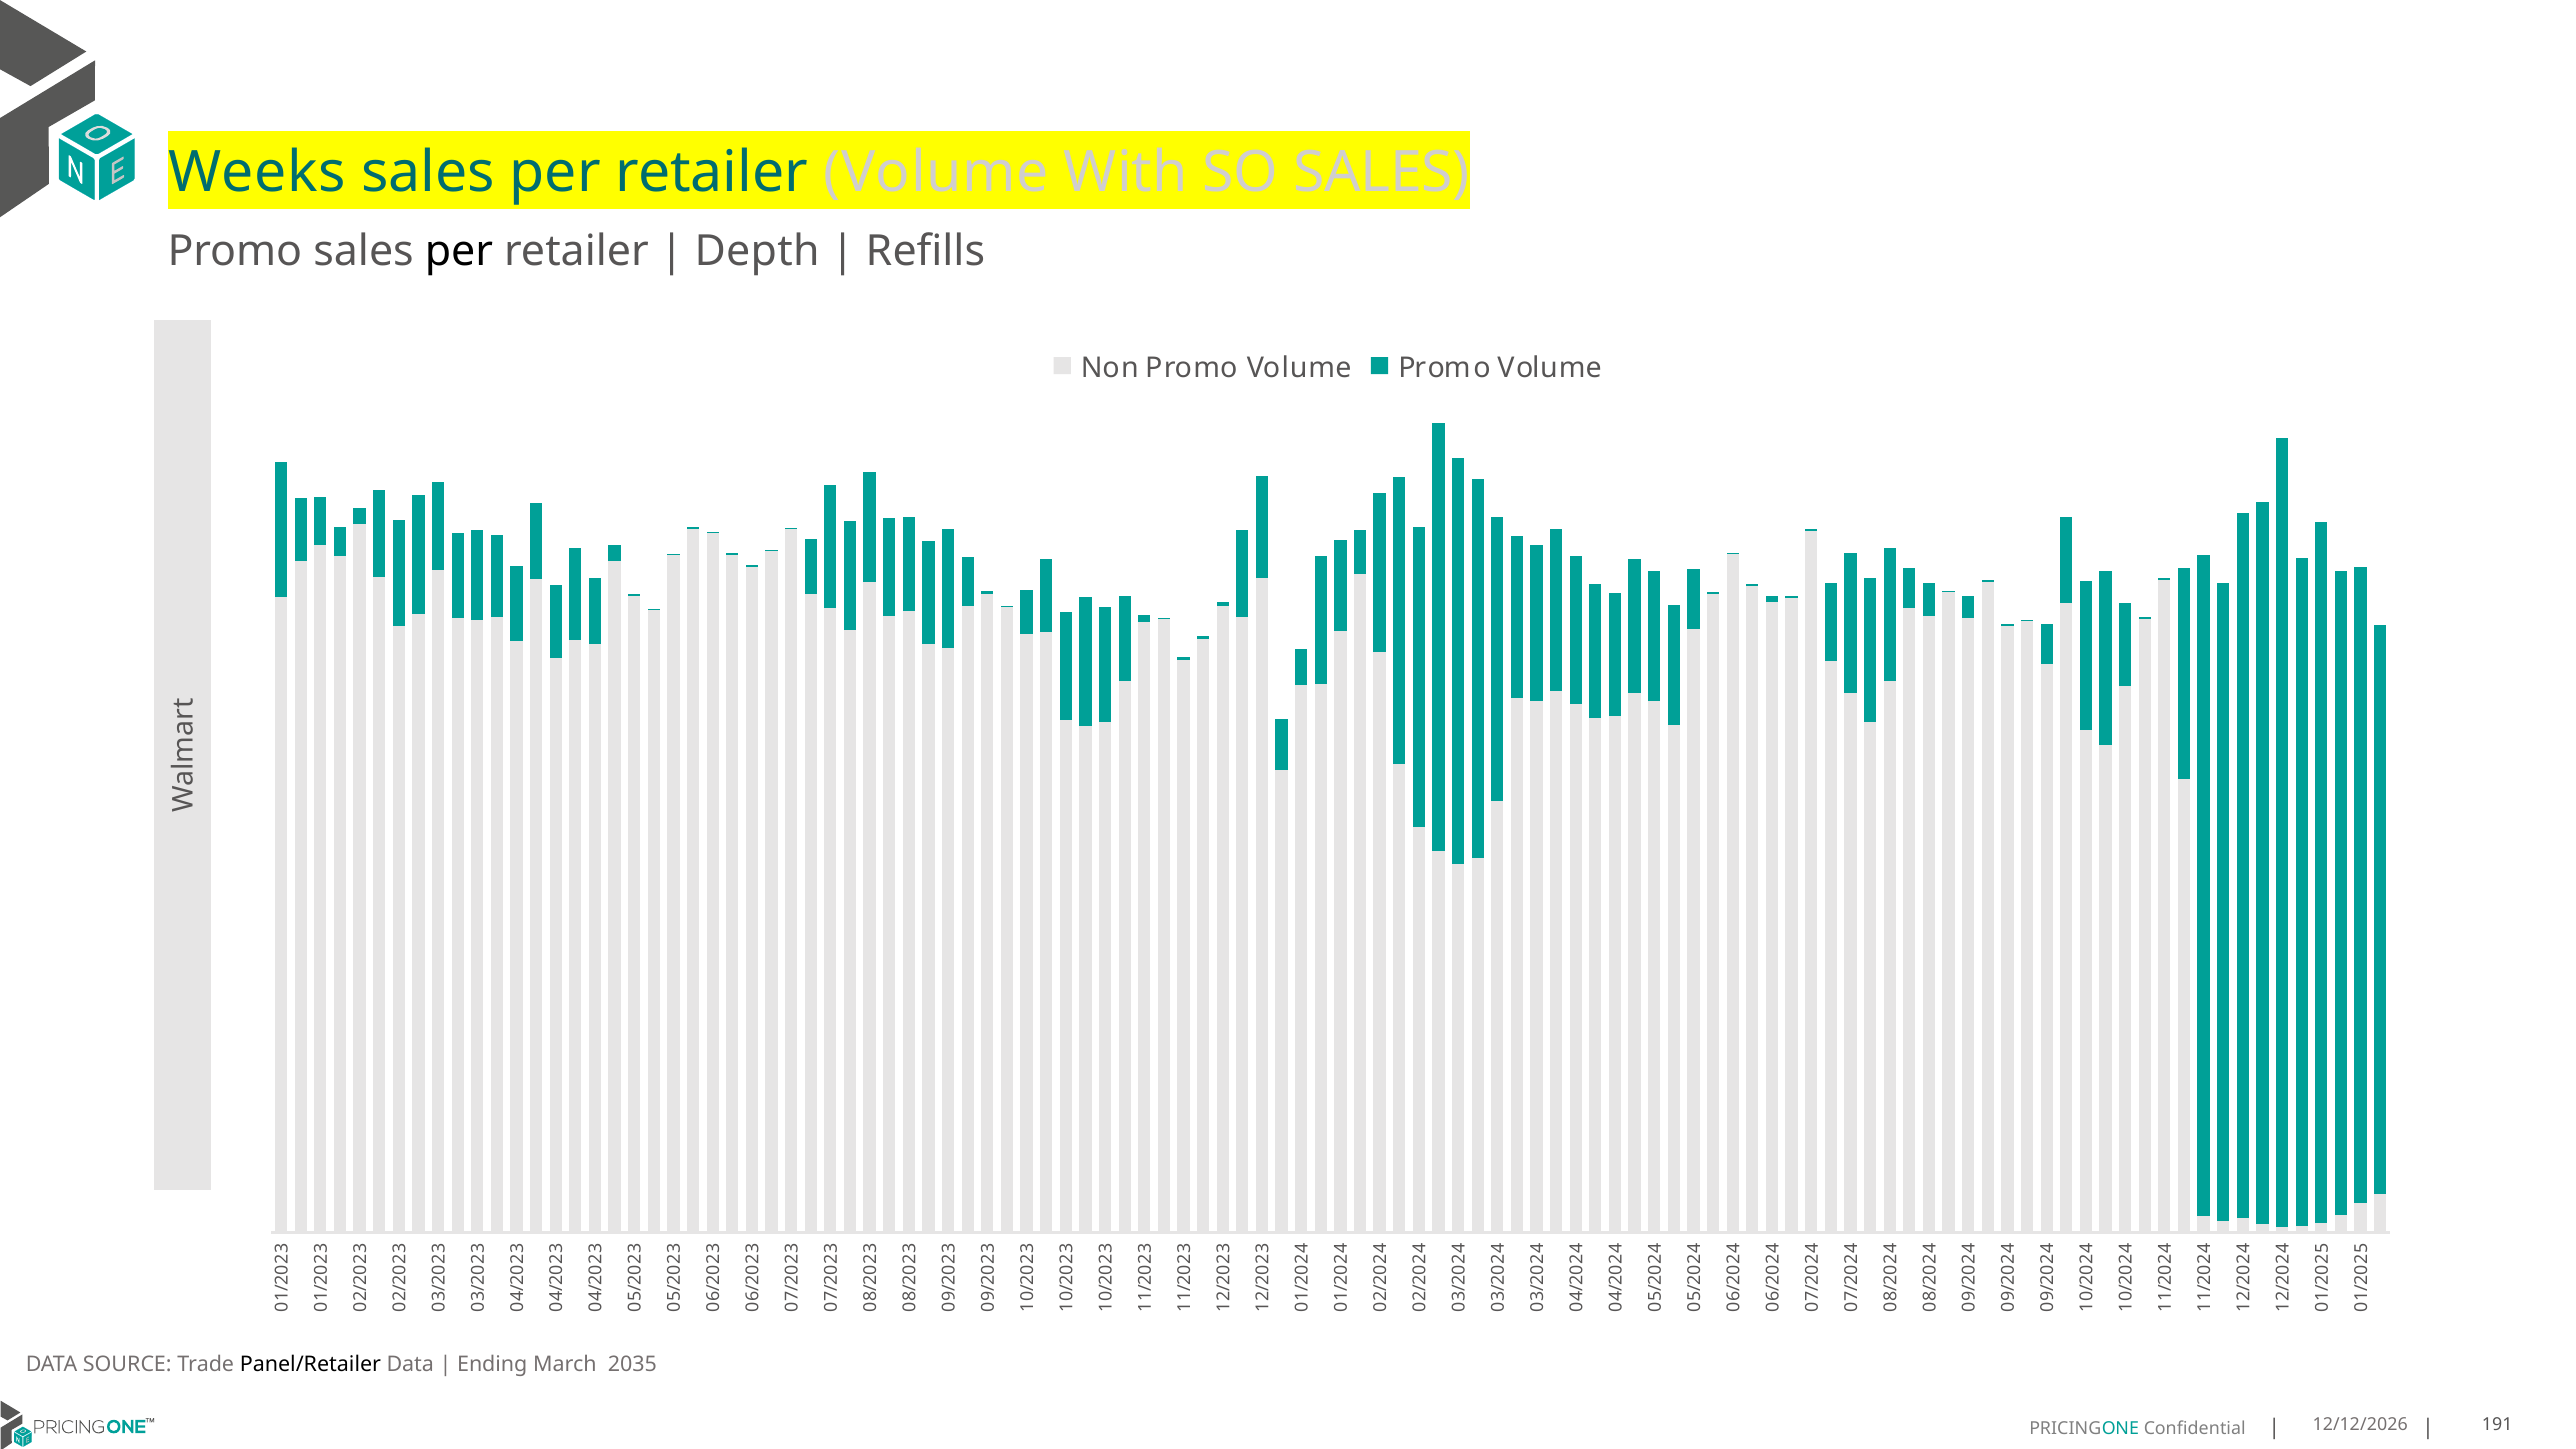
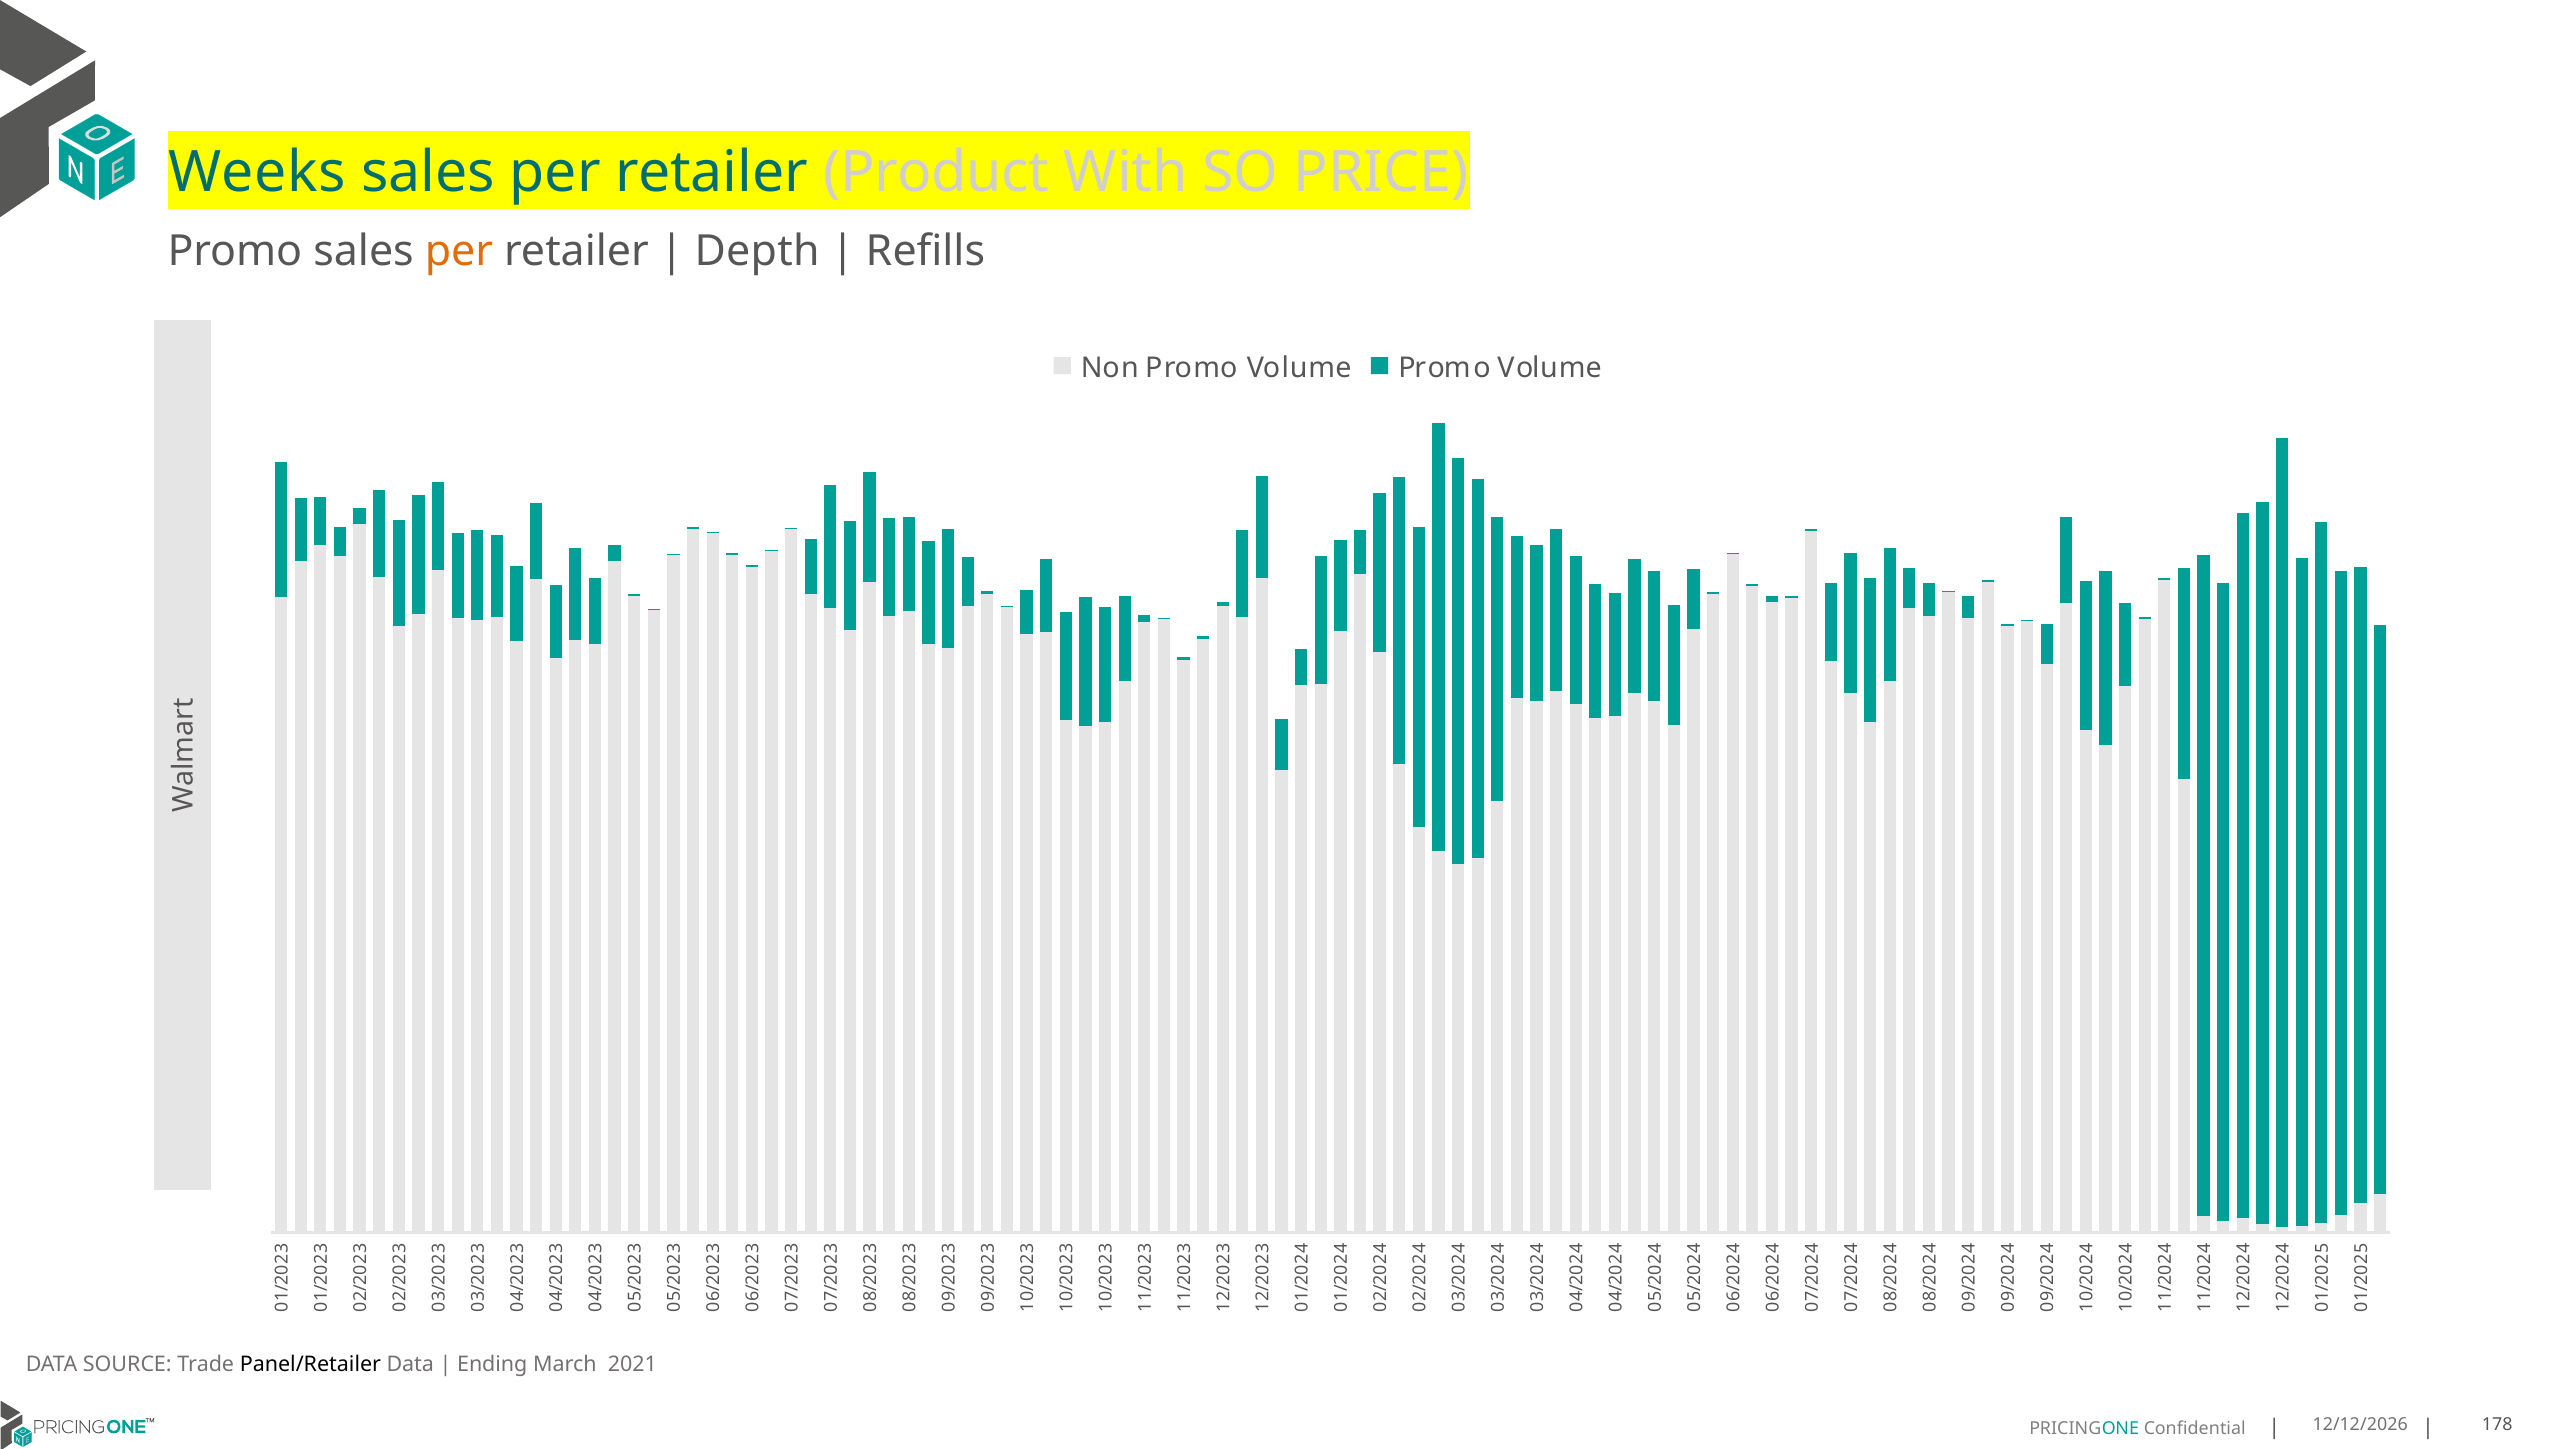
retailer Volume: Volume -> Product
SO SALES: SALES -> PRICE
per at (459, 251) colour: black -> orange
2035: 2035 -> 2021
191: 191 -> 178
